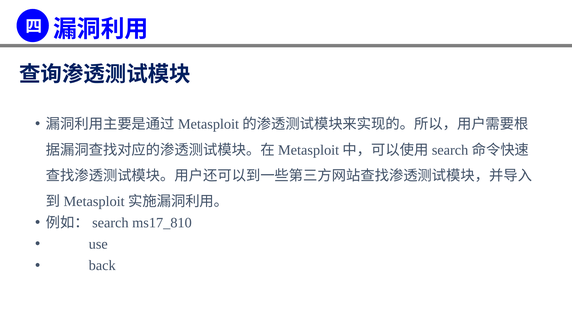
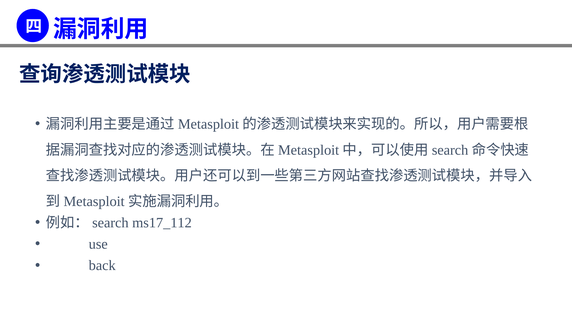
ms17_810: ms17_810 -> ms17_112
